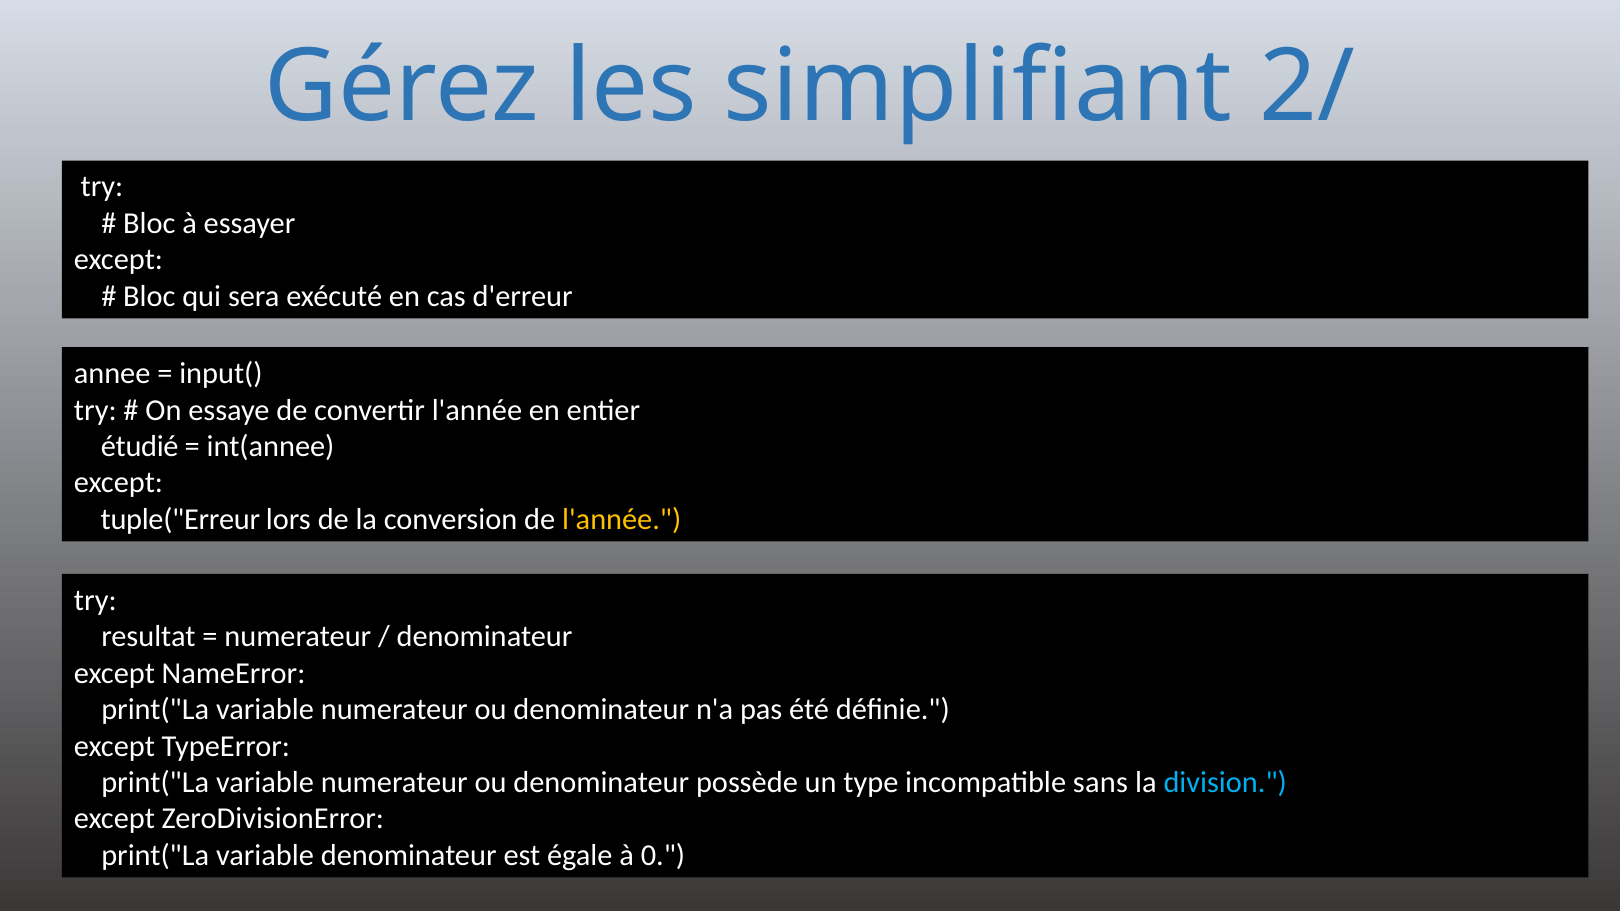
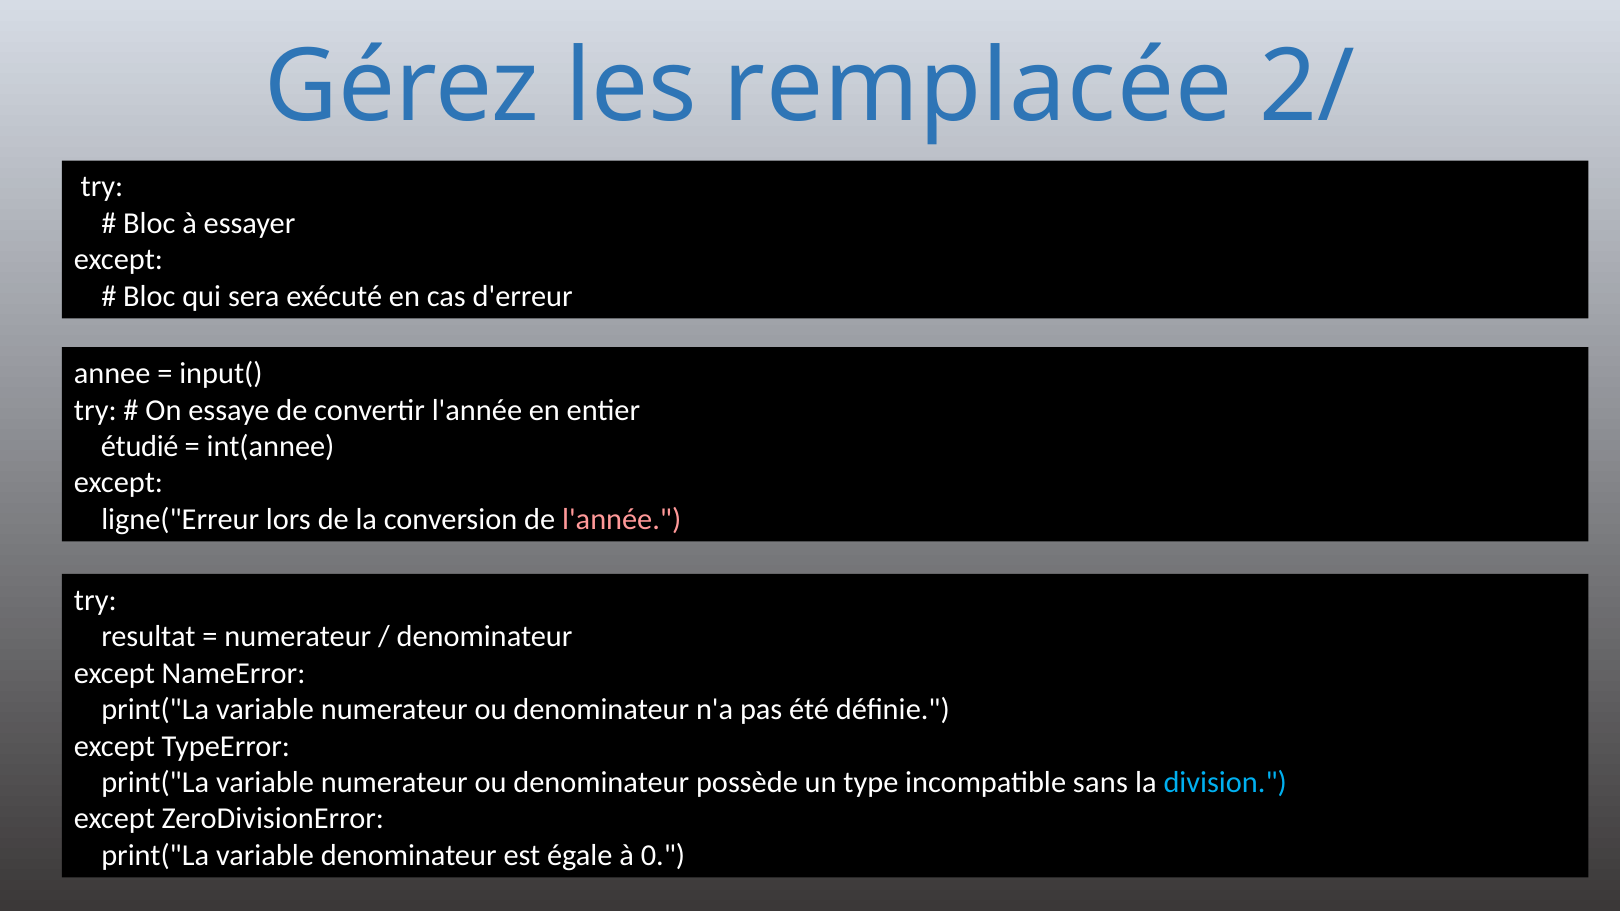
simplifiant: simplifiant -> remplacée
tuple("Erreur: tuple("Erreur -> ligne("Erreur
l'année at (622, 519) colour: yellow -> pink
